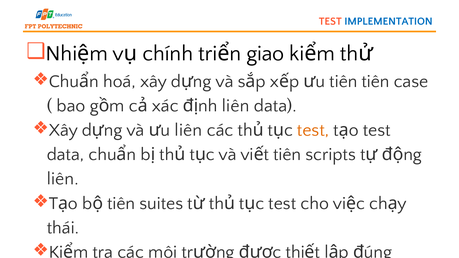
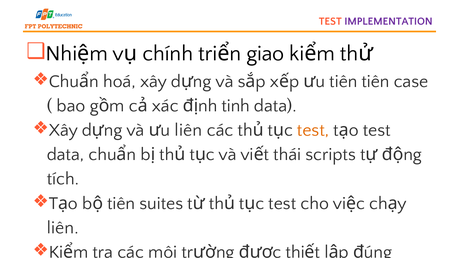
IMPLEMENTATION colour: blue -> purple
liên at (236, 106): liên -> tinh
tiên at (287, 155): tiên -> thái
liên at (63, 179): liên -> tích
thái at (63, 228): thái -> liên
